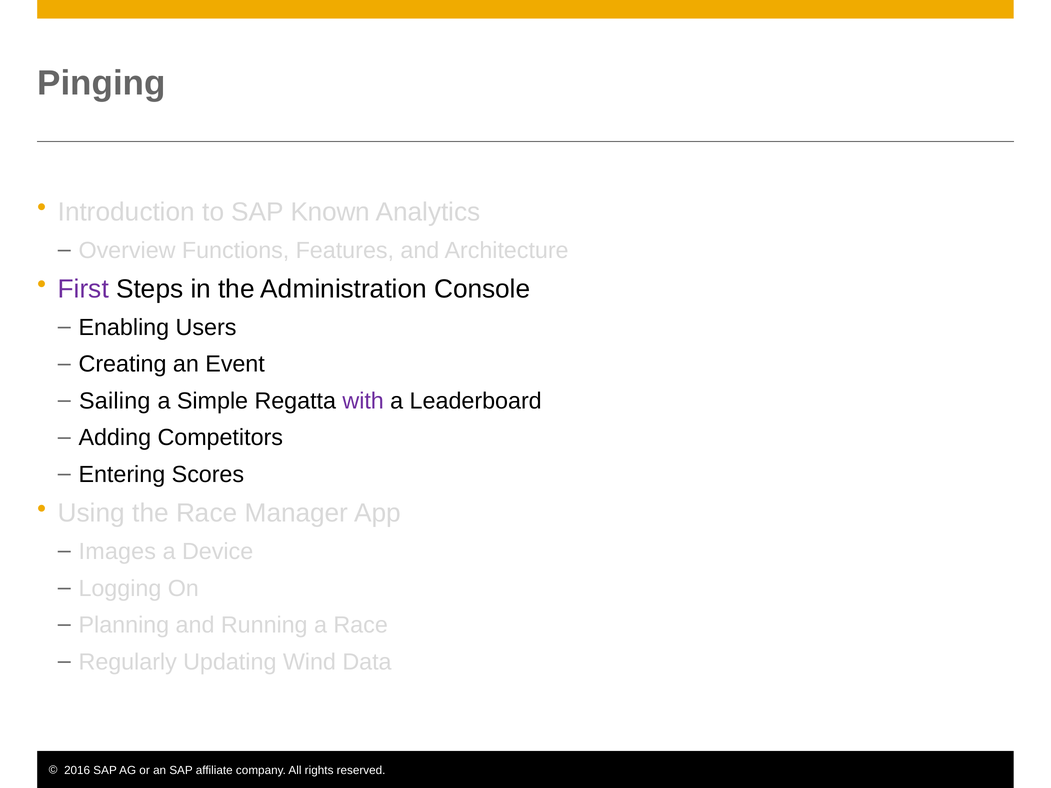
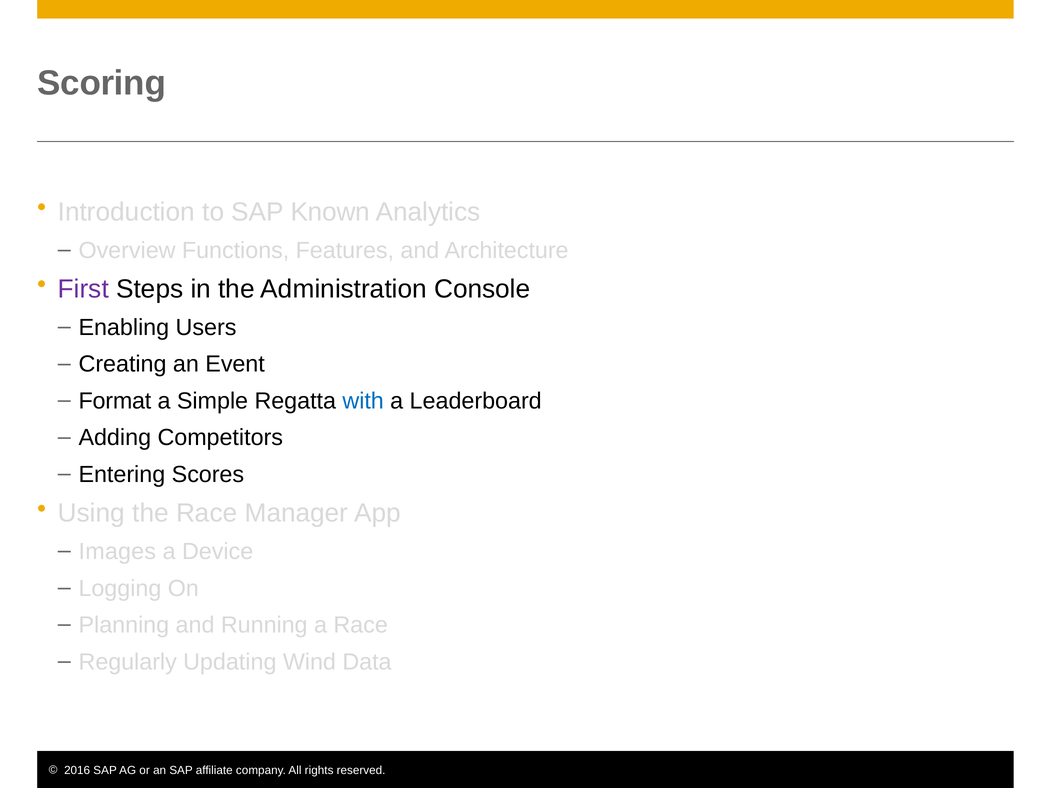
Pinging: Pinging -> Scoring
Sailing: Sailing -> Format
with colour: purple -> blue
